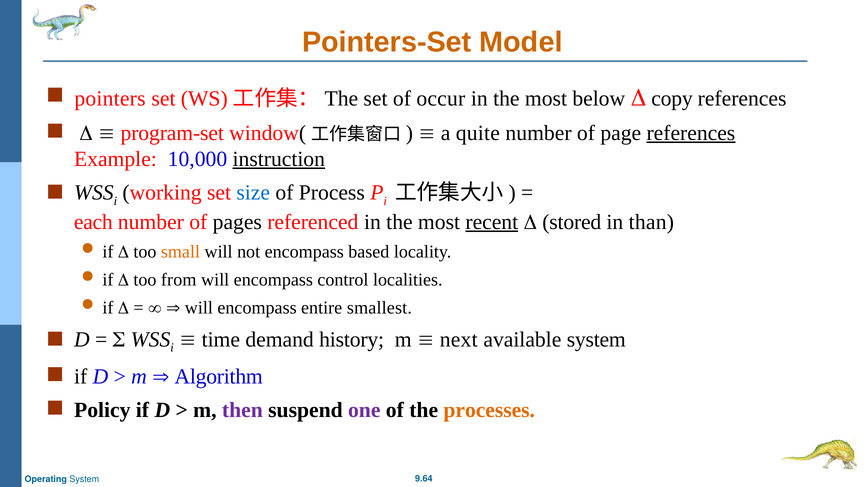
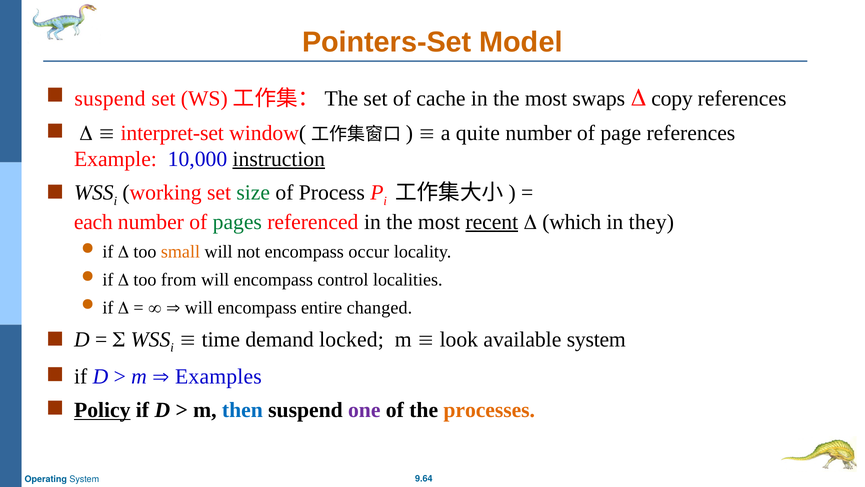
pointers at (110, 99): pointers -> suspend
occur: occur -> cache
below: below -> swaps
program-set: program-set -> interpret-set
references at (691, 133) underline: present -> none
size colour: blue -> green
pages colour: black -> green
stored: stored -> which
than: than -> they
based: based -> occur
smallest: smallest -> changed
history: history -> locked
next: next -> look
Algorithm: Algorithm -> Examples
Policy underline: none -> present
then colour: purple -> blue
